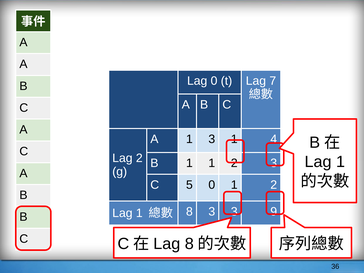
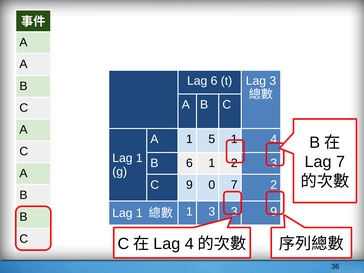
Lag 0: 0 -> 6
Lag 7: 7 -> 3
1 3: 3 -> 5
2 at (139, 158): 2 -> 1
1 at (341, 162): 1 -> 7
B 1: 1 -> 6
C 5: 5 -> 9
0 1: 1 -> 7
8 at (189, 212): 8 -> 1
Lag 8: 8 -> 4
